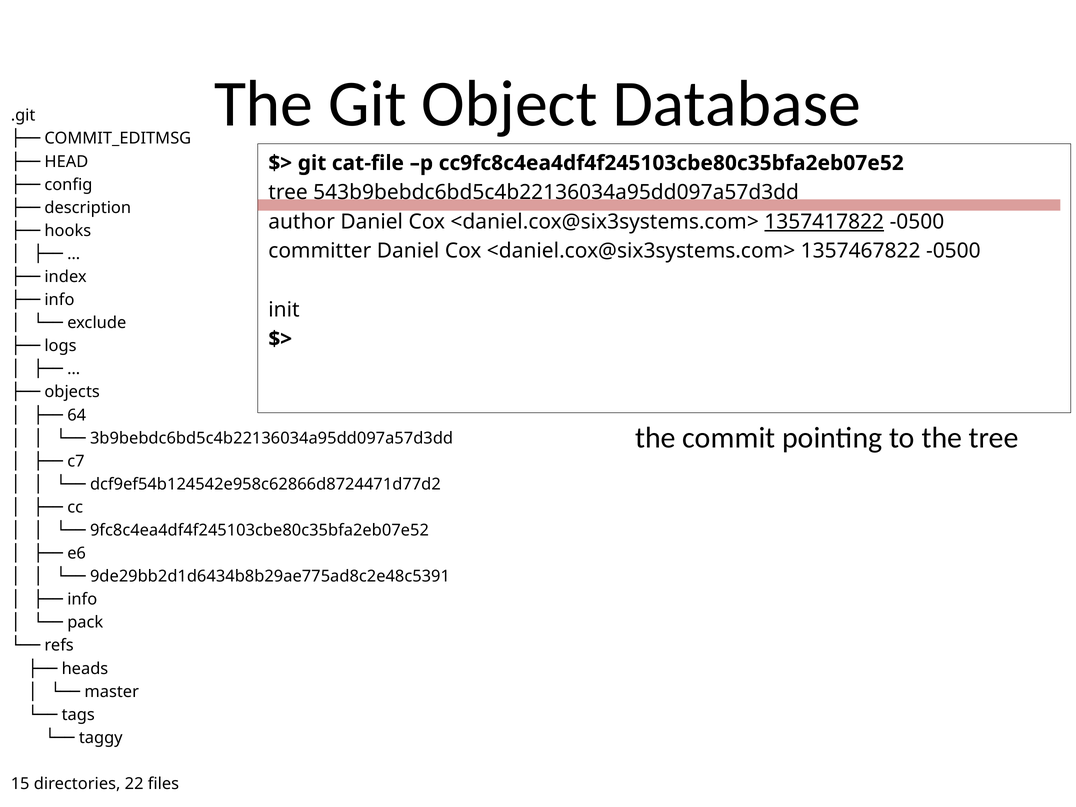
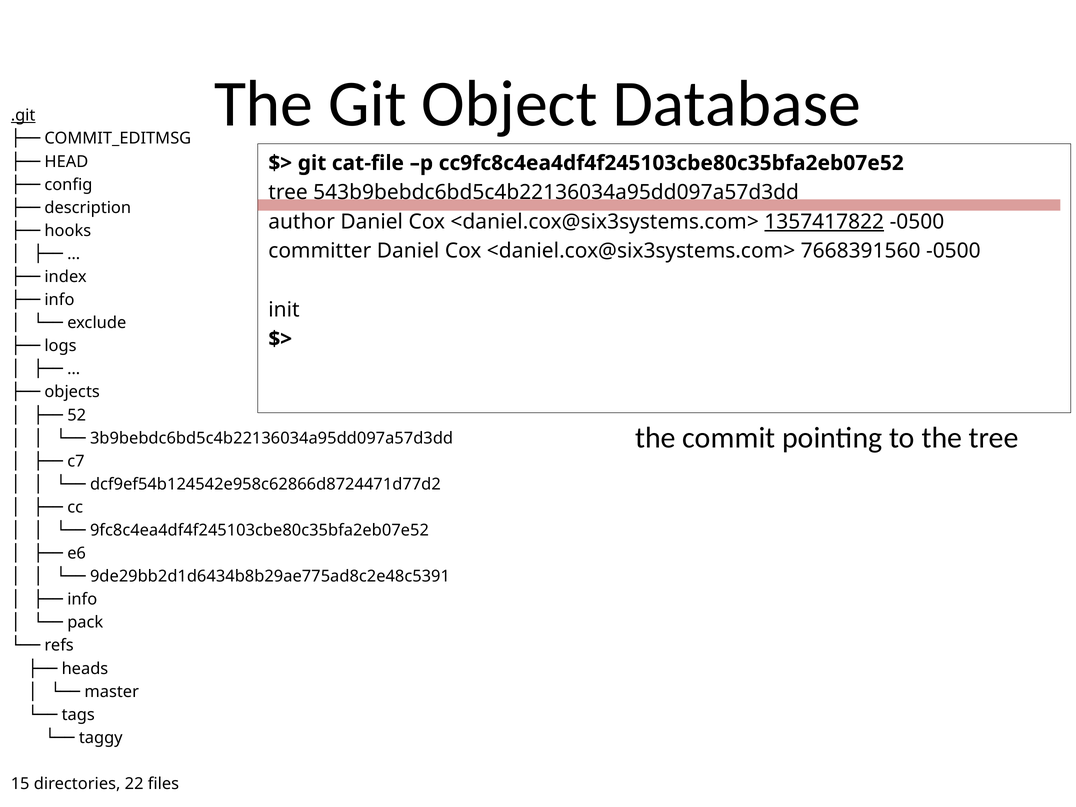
.git underline: none -> present
1357467822: 1357467822 -> 7668391560
64: 64 -> 52
